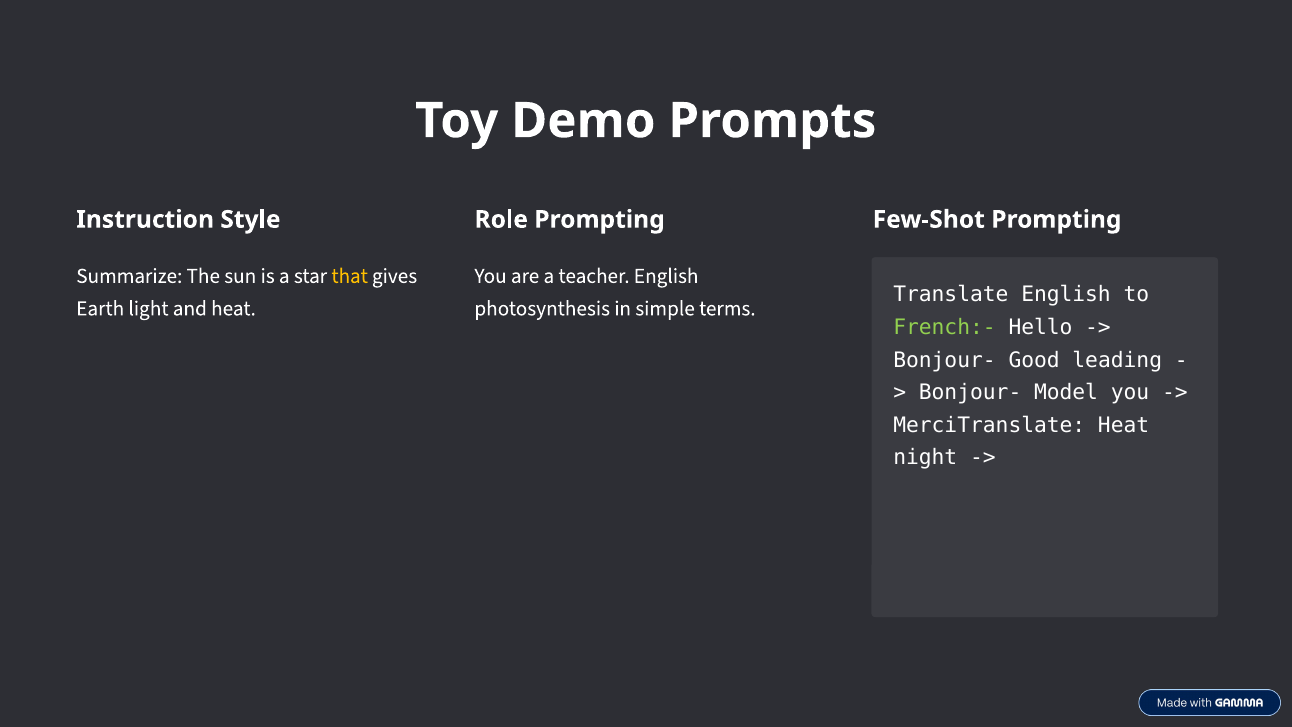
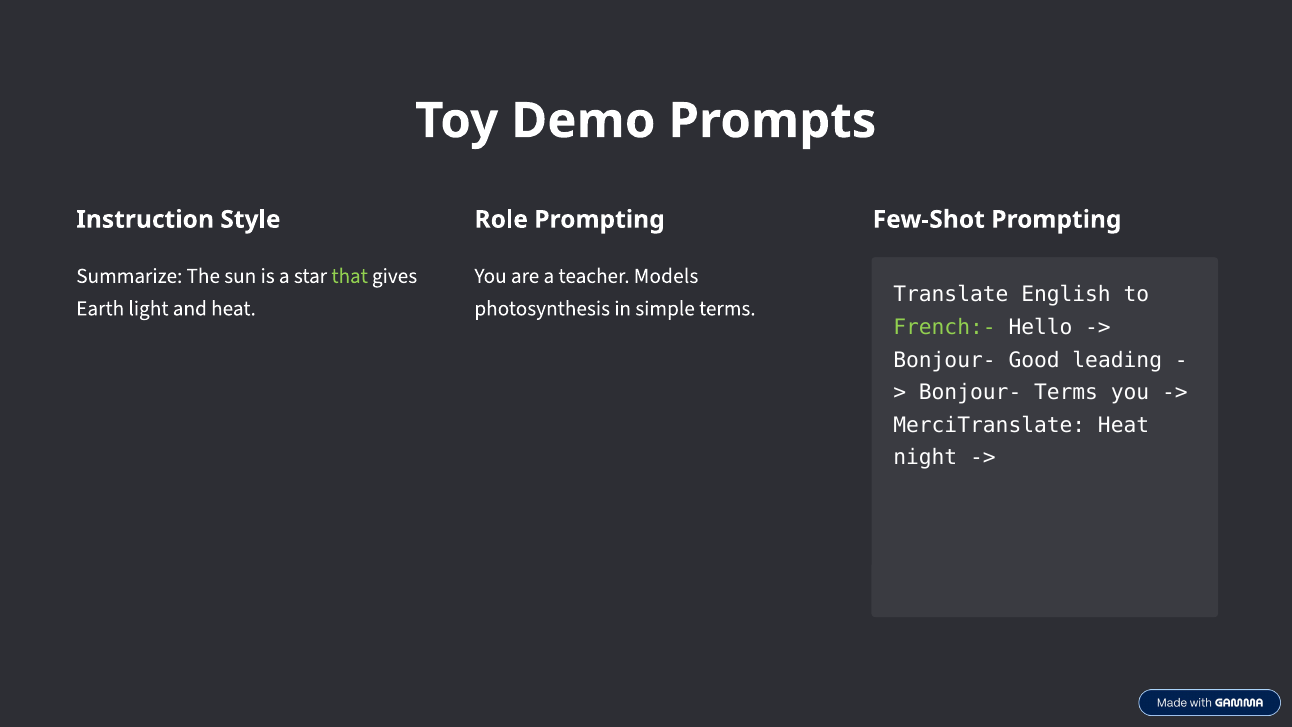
that colour: yellow -> light green
teacher English: English -> Models
Bonjour- Model: Model -> Terms
